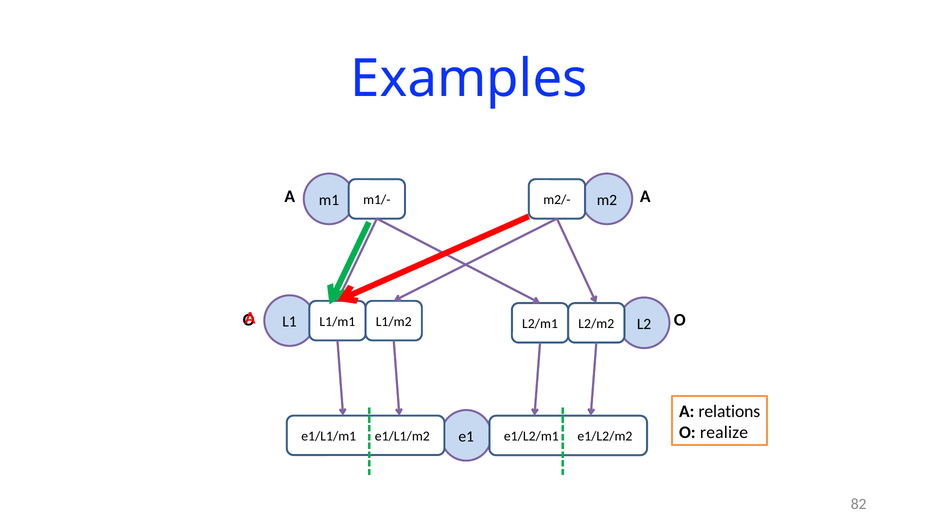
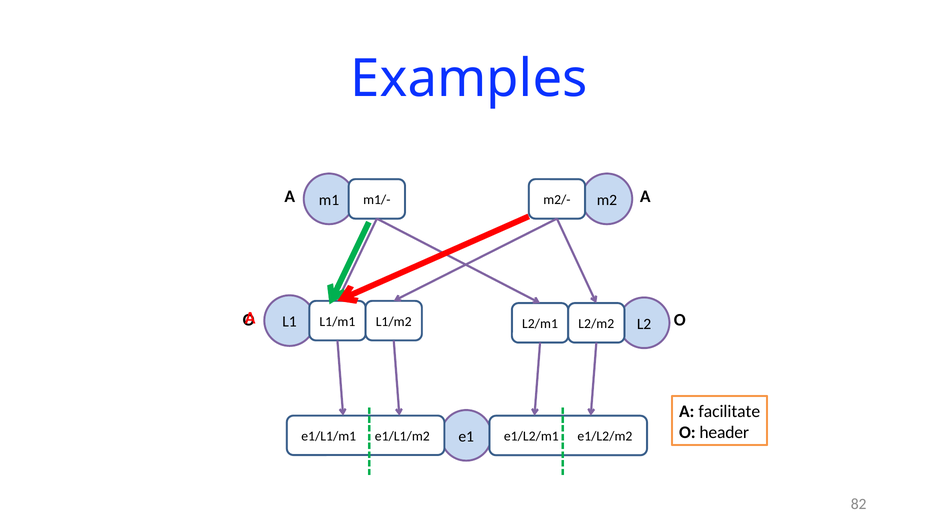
relations: relations -> facilitate
realize: realize -> header
